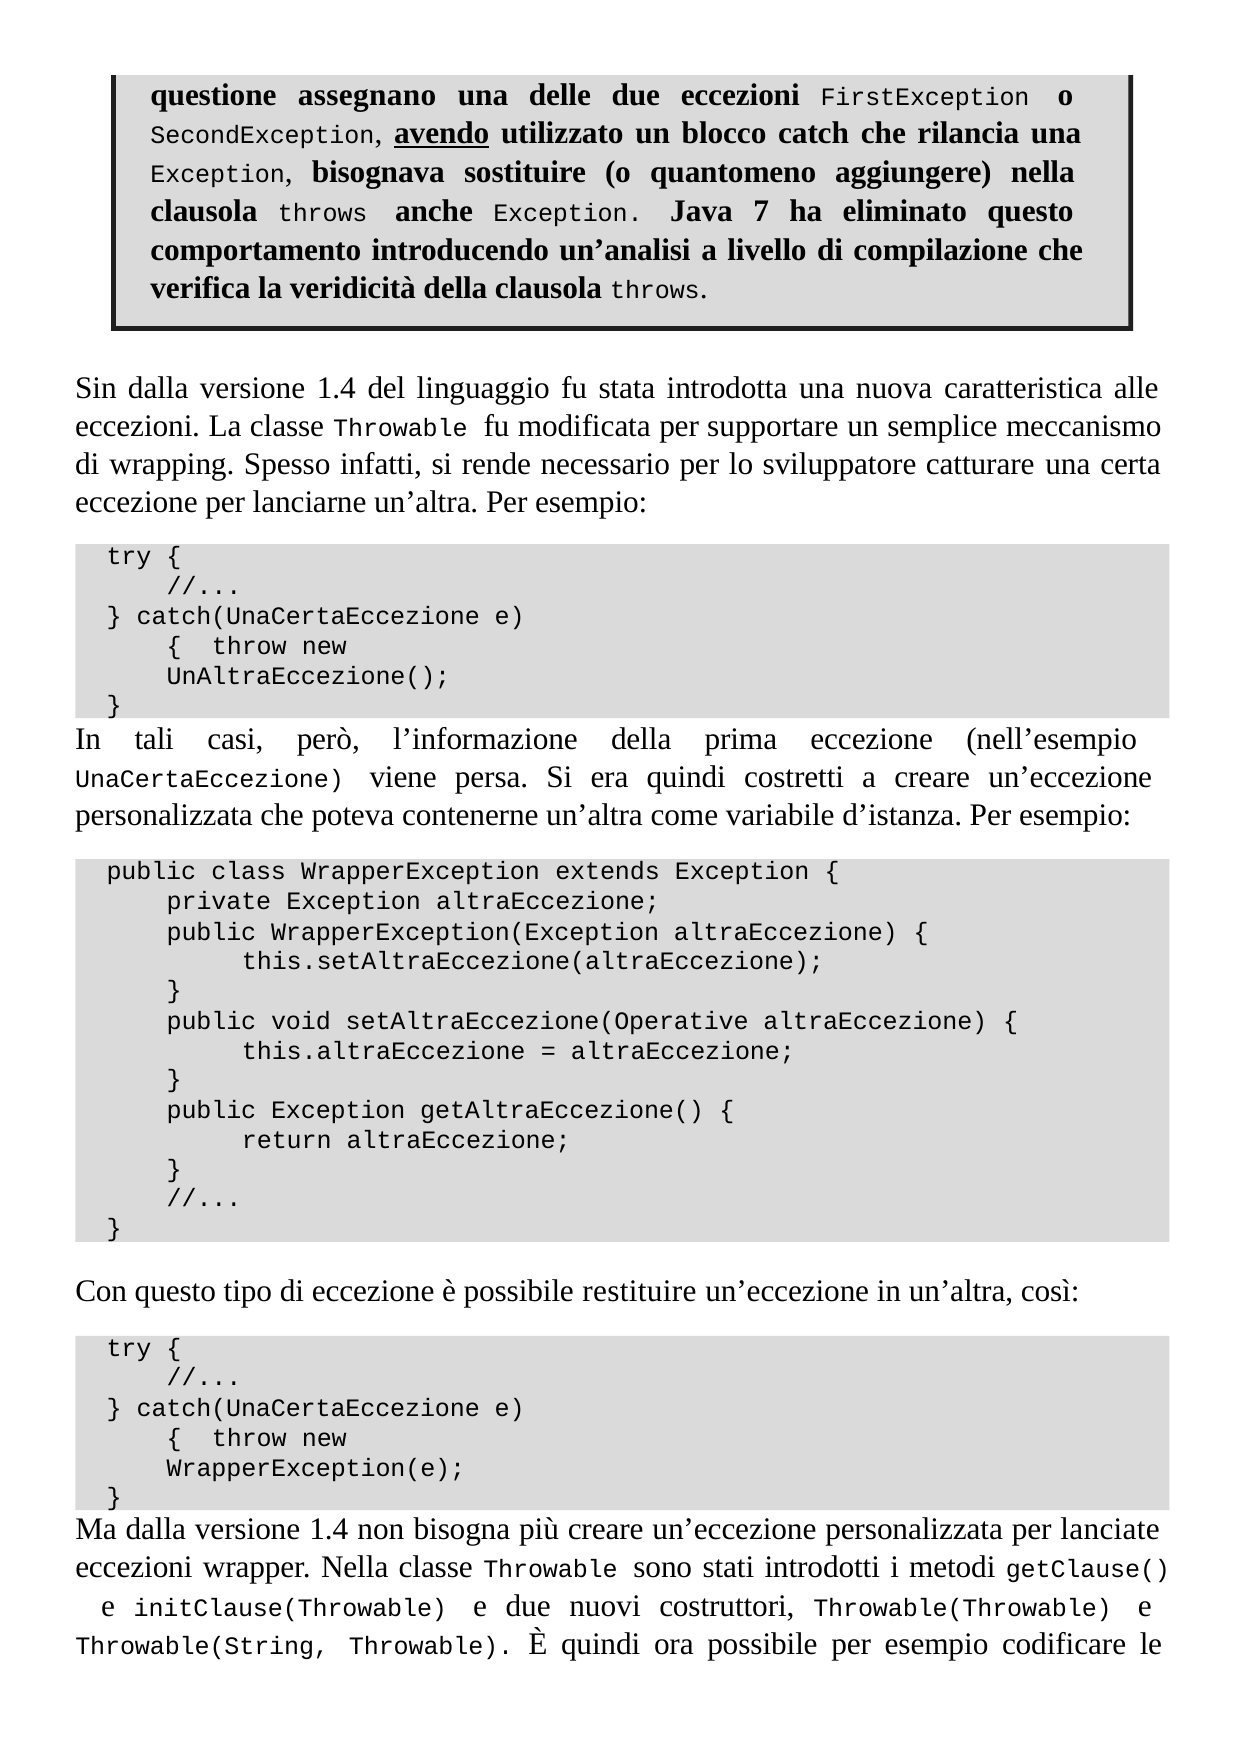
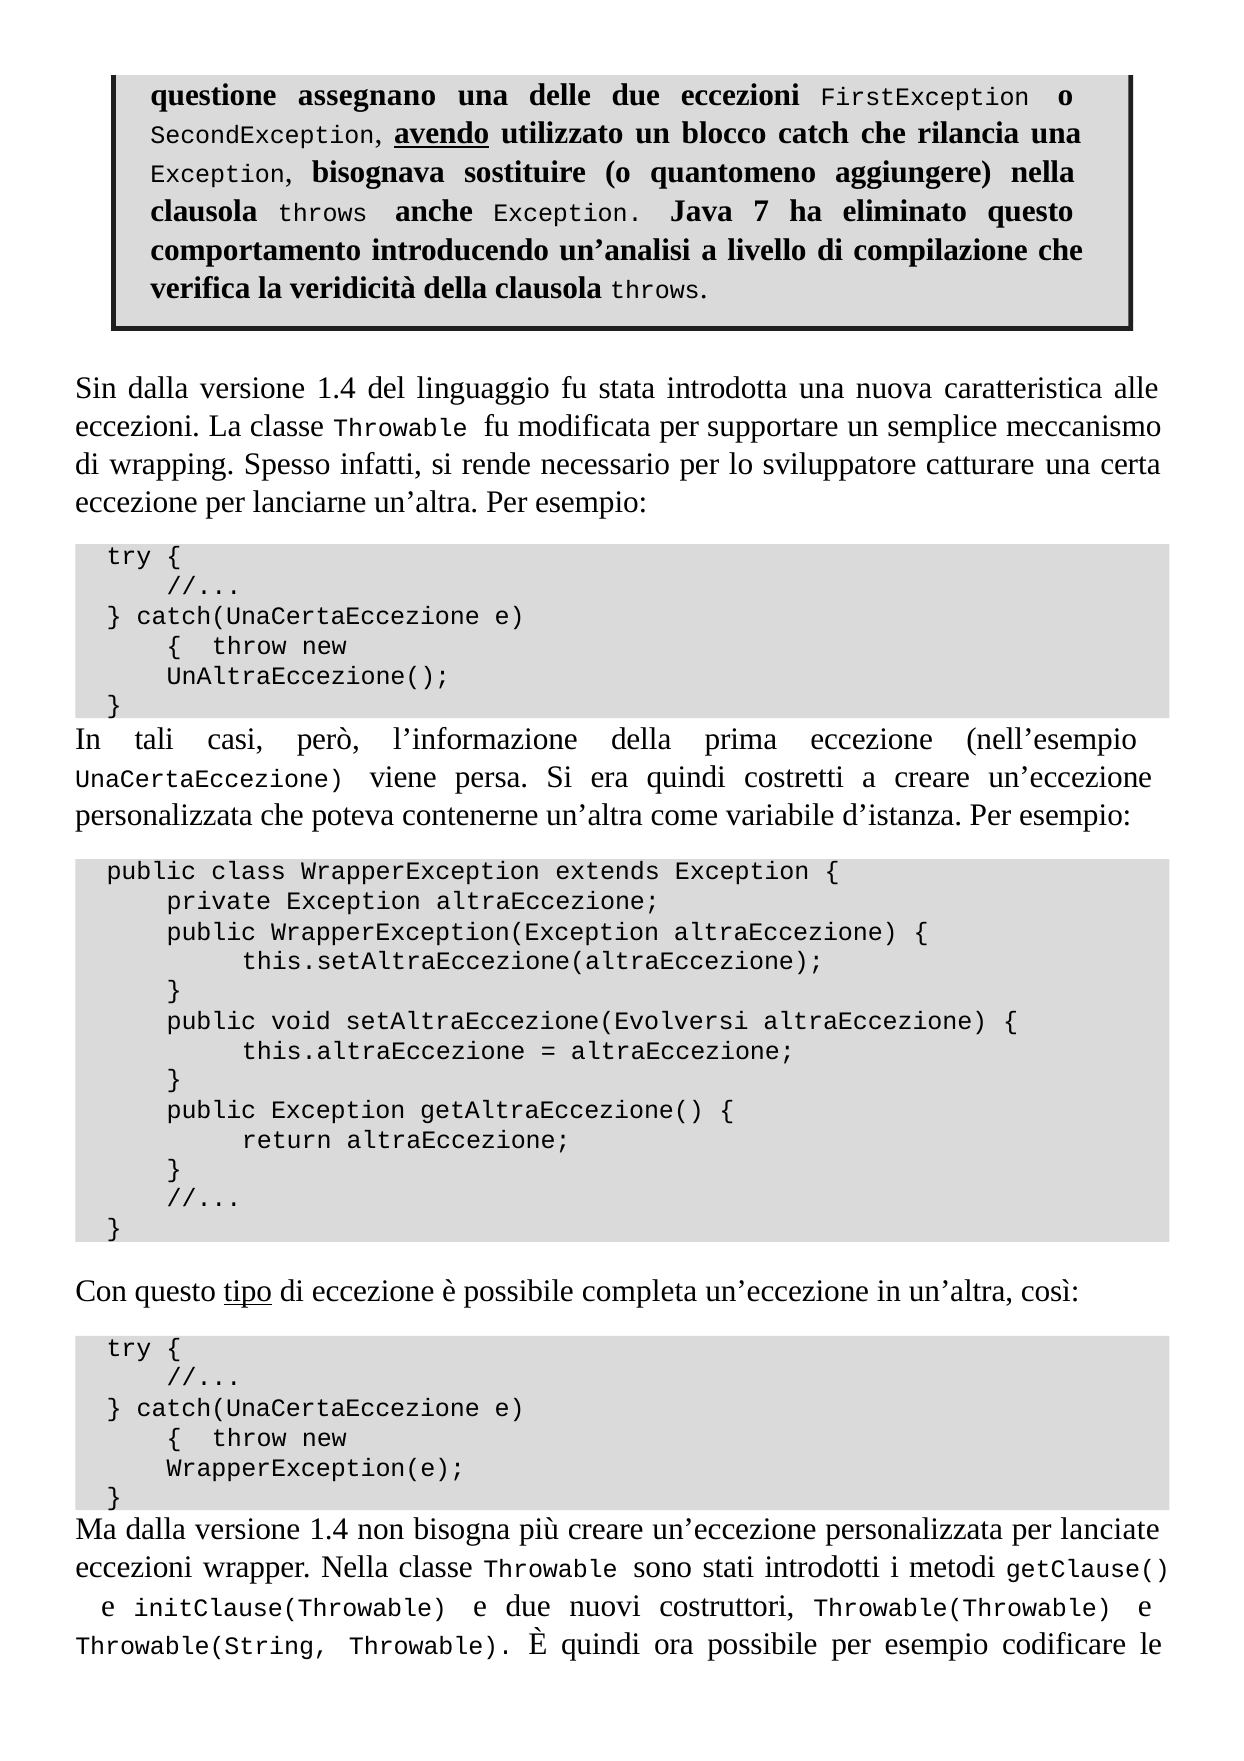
setAltraEccezione(Operative: setAltraEccezione(Operative -> setAltraEccezione(Evolversi
tipo underline: none -> present
restituire: restituire -> completa
